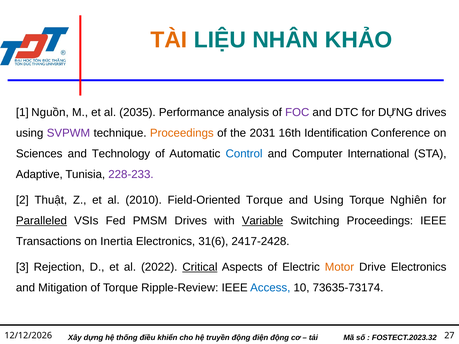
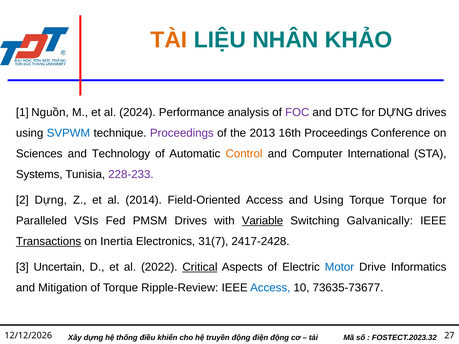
2035: 2035 -> 2024
SVPWM colour: purple -> blue
Proceedings at (182, 133) colour: orange -> purple
2031: 2031 -> 2013
16th Identification: Identification -> Proceedings
Control colour: blue -> orange
Adaptive: Adaptive -> Systems
2 Thuật: Thuật -> Dựng
2010: 2010 -> 2014
Field-Oriented Torque: Torque -> Access
Torque Nghiên: Nghiên -> Torque
Paralleled underline: present -> none
Switching Proceedings: Proceedings -> Galvanically
Transactions underline: none -> present
31(6: 31(6 -> 31(7
Rejection: Rejection -> Uncertain
Motor colour: orange -> blue
Drive Electronics: Electronics -> Informatics
73635-73174: 73635-73174 -> 73635-73677
